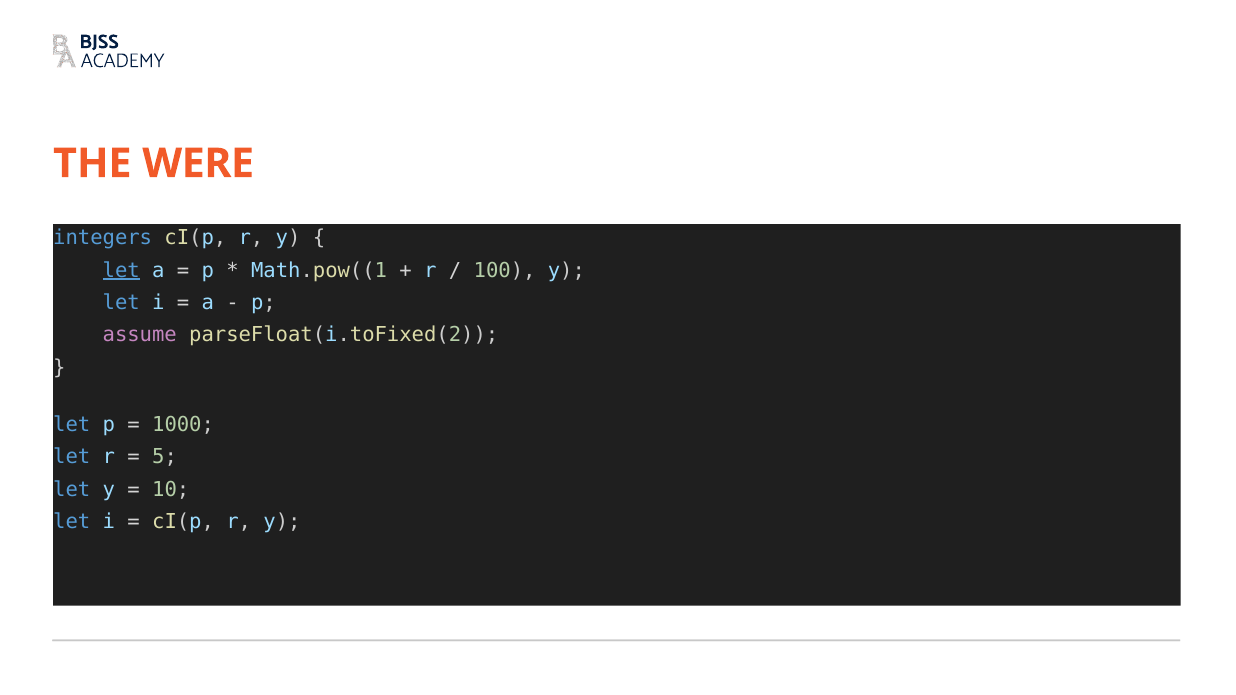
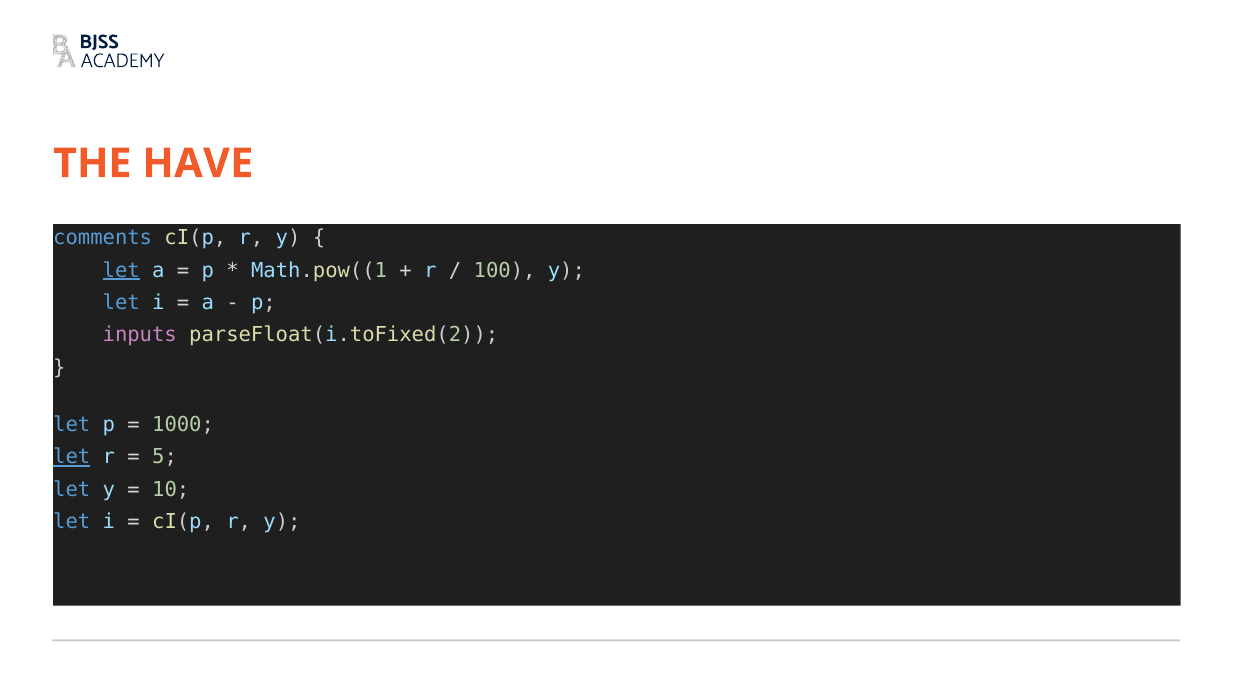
WERE: WERE -> HAVE
integers: integers -> comments
assume: assume -> inputs
let at (72, 457) underline: none -> present
